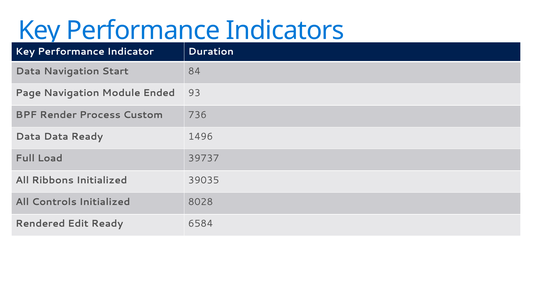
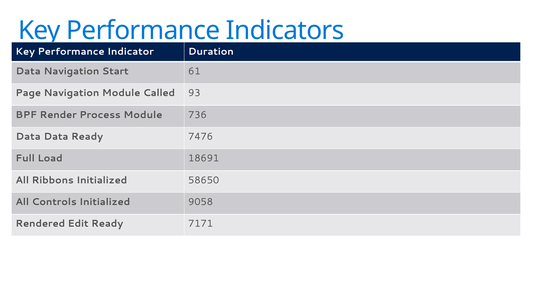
84: 84 -> 61
Ended: Ended -> Called
Process Custom: Custom -> Module
1496: 1496 -> 7476
39737: 39737 -> 18691
39035: 39035 -> 58650
8028: 8028 -> 9058
6584: 6584 -> 7171
